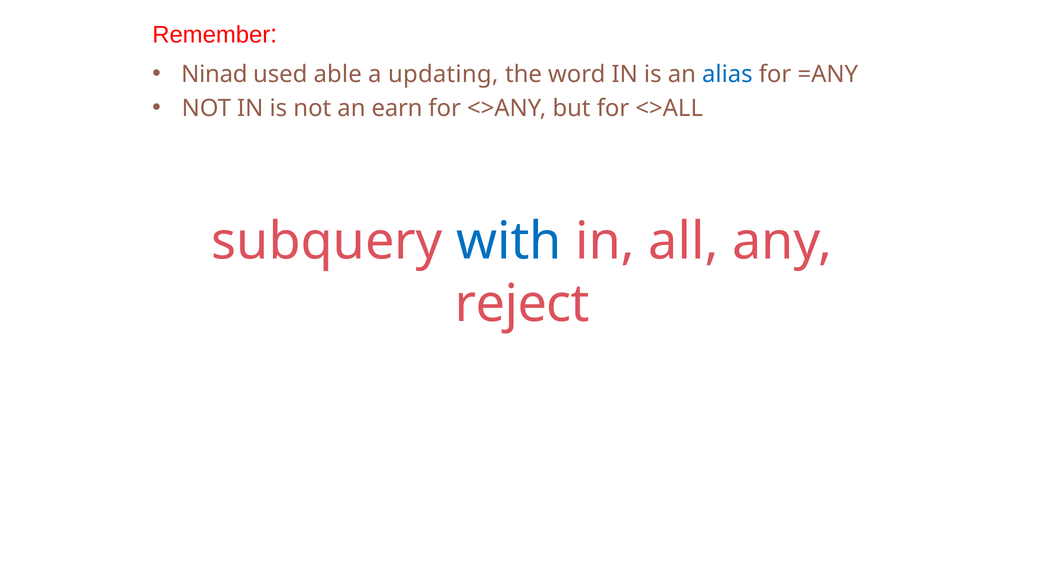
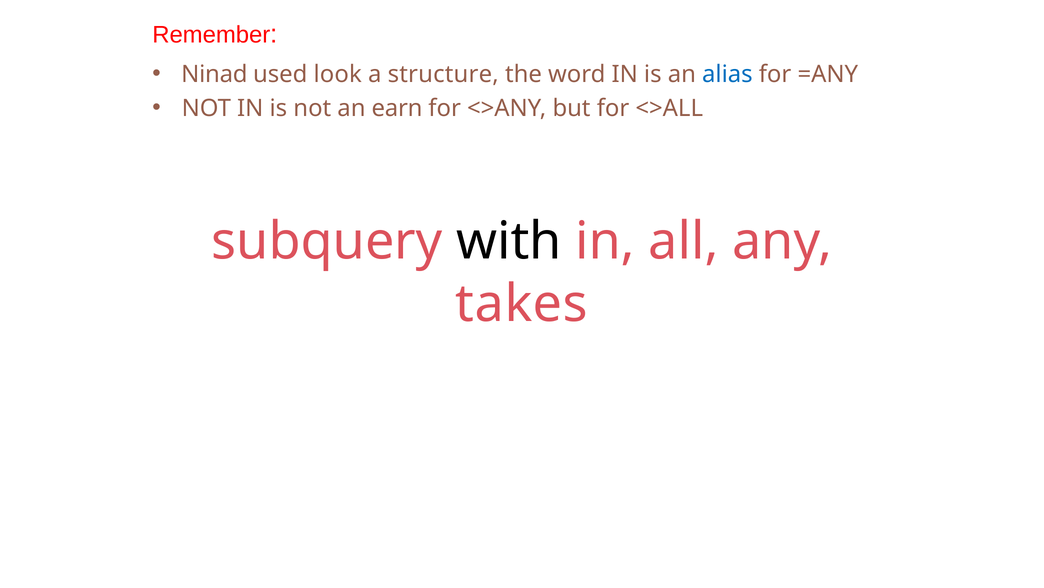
able: able -> look
updating: updating -> structure
with colour: blue -> black
reject: reject -> takes
